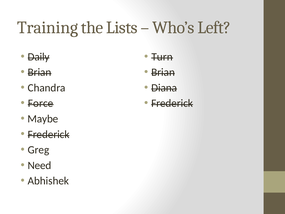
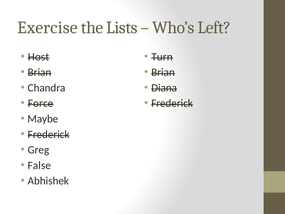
Training: Training -> Exercise
Daily: Daily -> Host
Need: Need -> False
